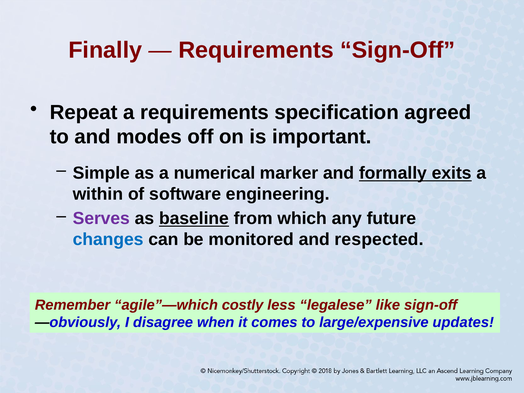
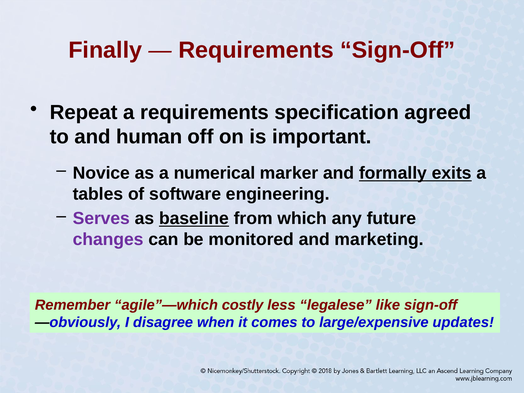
modes: modes -> human
Simple: Simple -> Novice
within: within -> tables
changes colour: blue -> purple
respected: respected -> marketing
